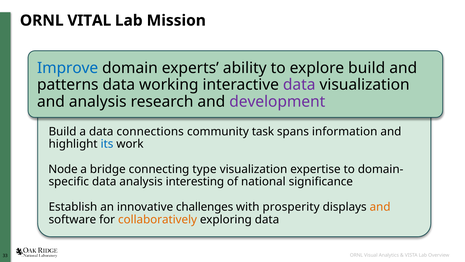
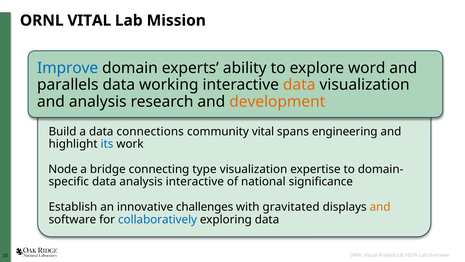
explore build: build -> word
patterns: patterns -> parallels
data at (299, 85) colour: purple -> orange
development colour: purple -> orange
community task: task -> vital
information: information -> engineering
analysis interesting: interesting -> interactive
prosperity: prosperity -> gravitated
collaboratively colour: orange -> blue
